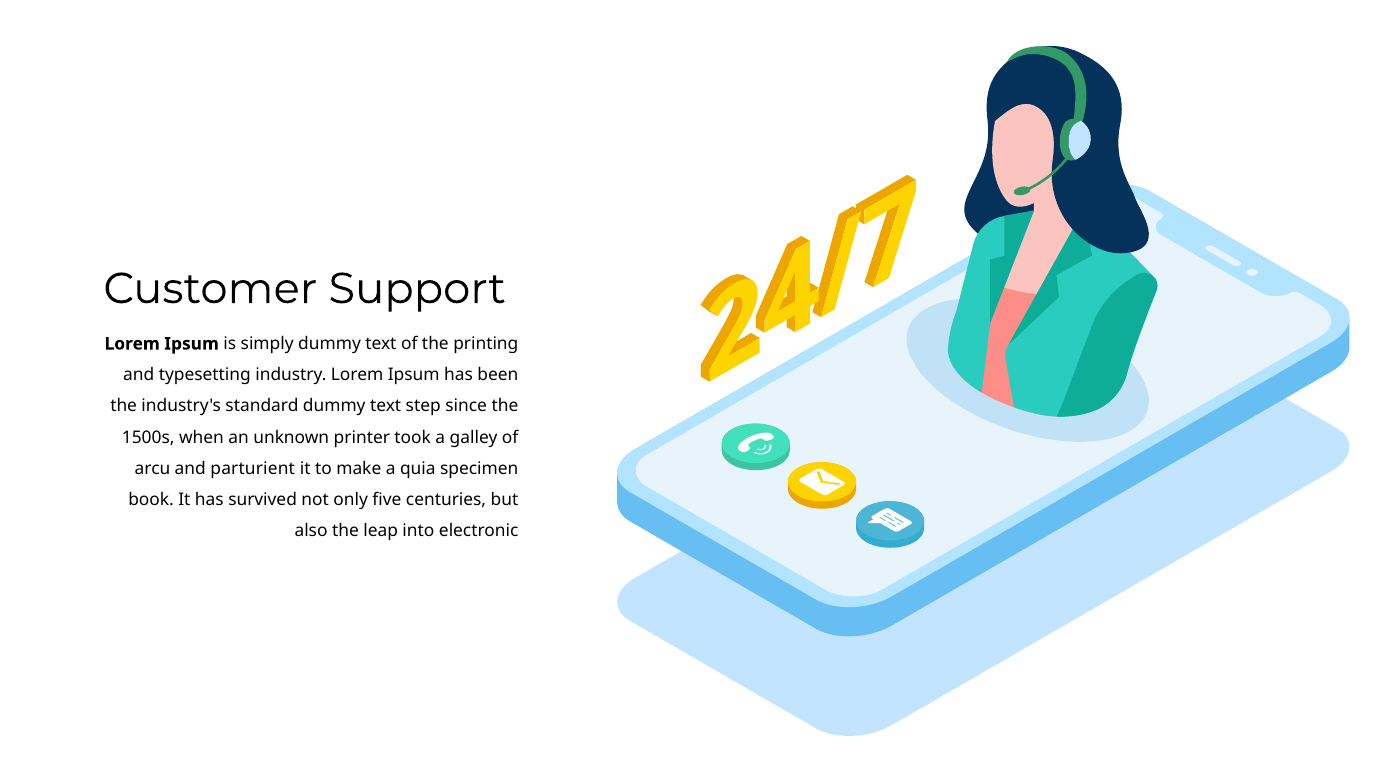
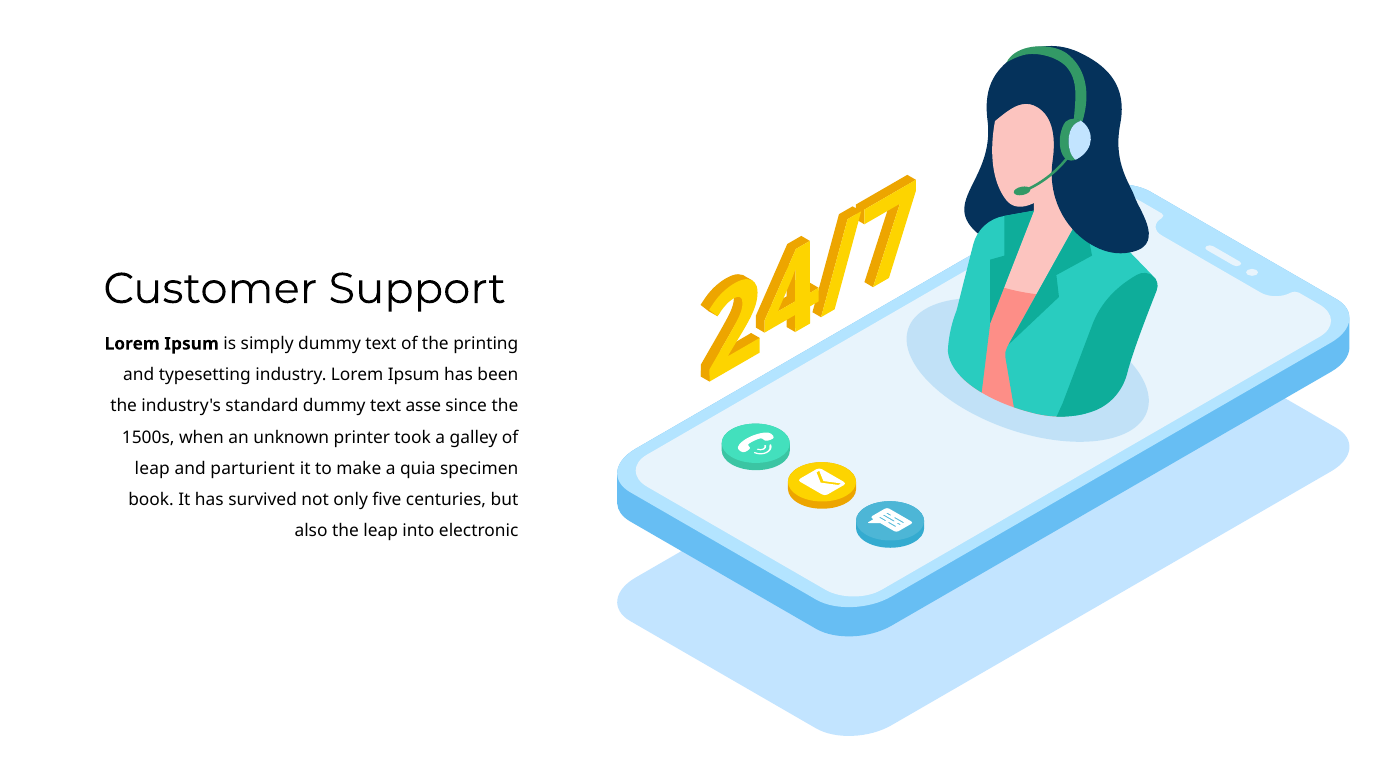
step: step -> asse
arcu at (152, 469): arcu -> leap
